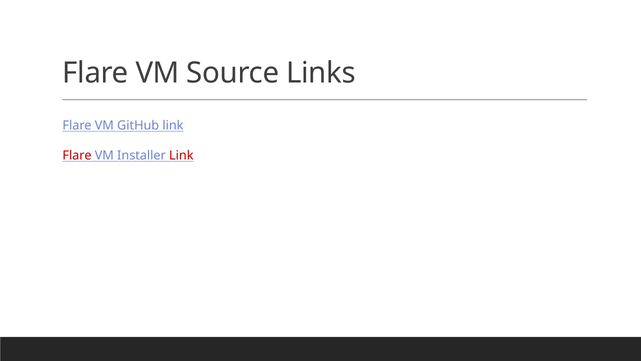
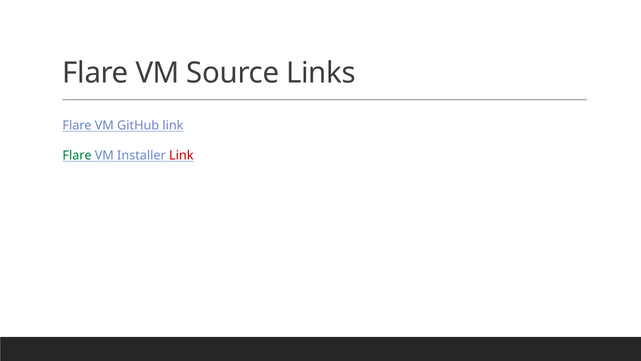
Flare at (77, 155) colour: red -> green
